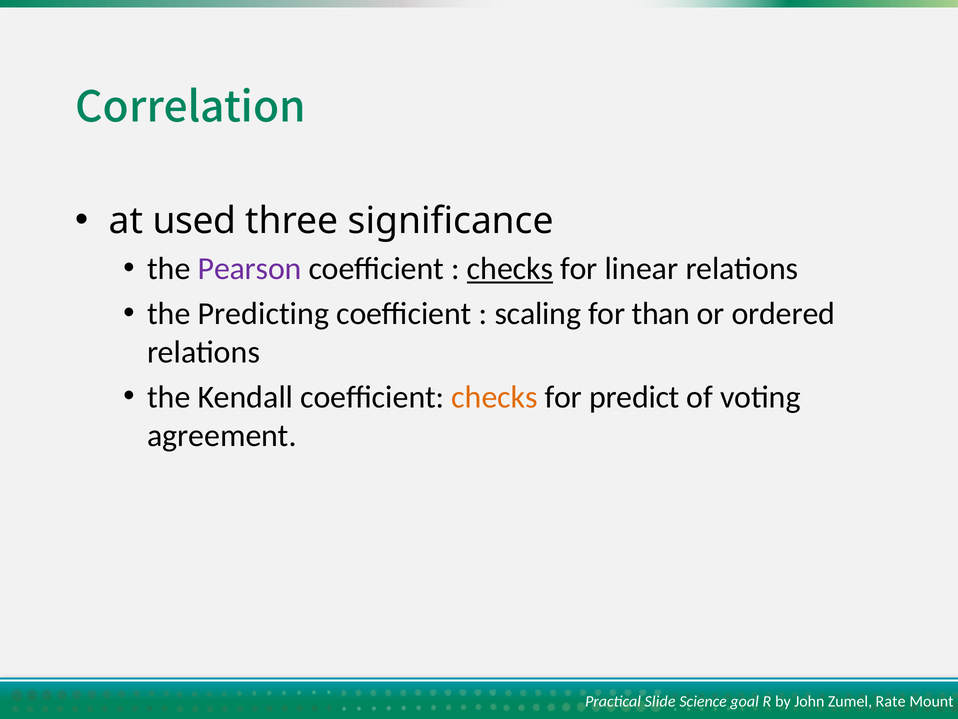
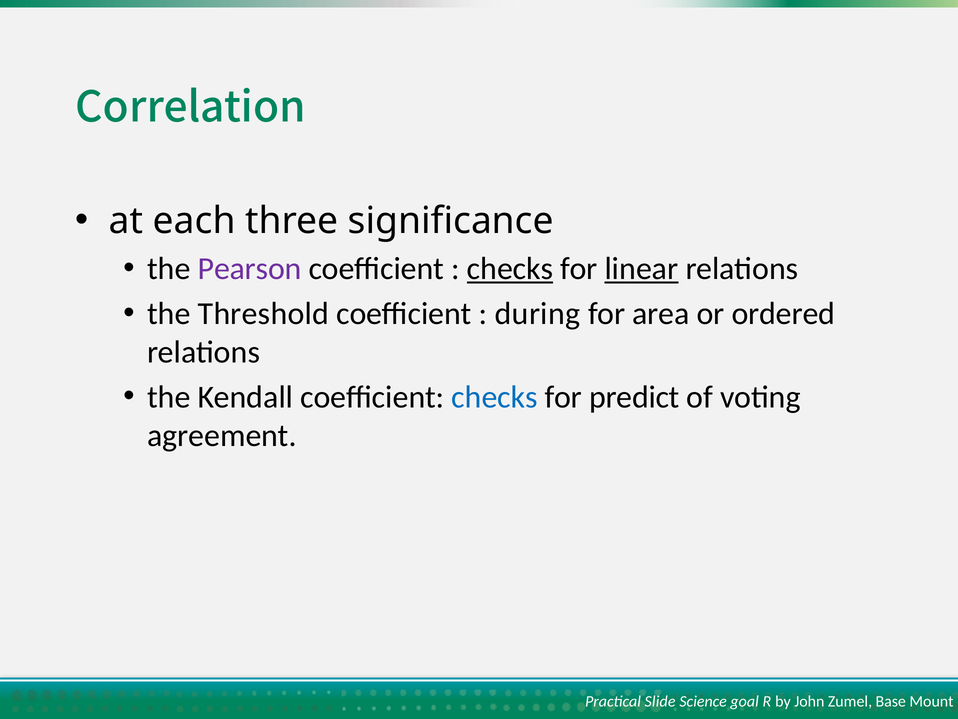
used: used -> each
linear underline: none -> present
Predicting: Predicting -> Threshold
scaling: scaling -> during
than: than -> area
checks at (495, 397) colour: orange -> blue
Rate: Rate -> Base
